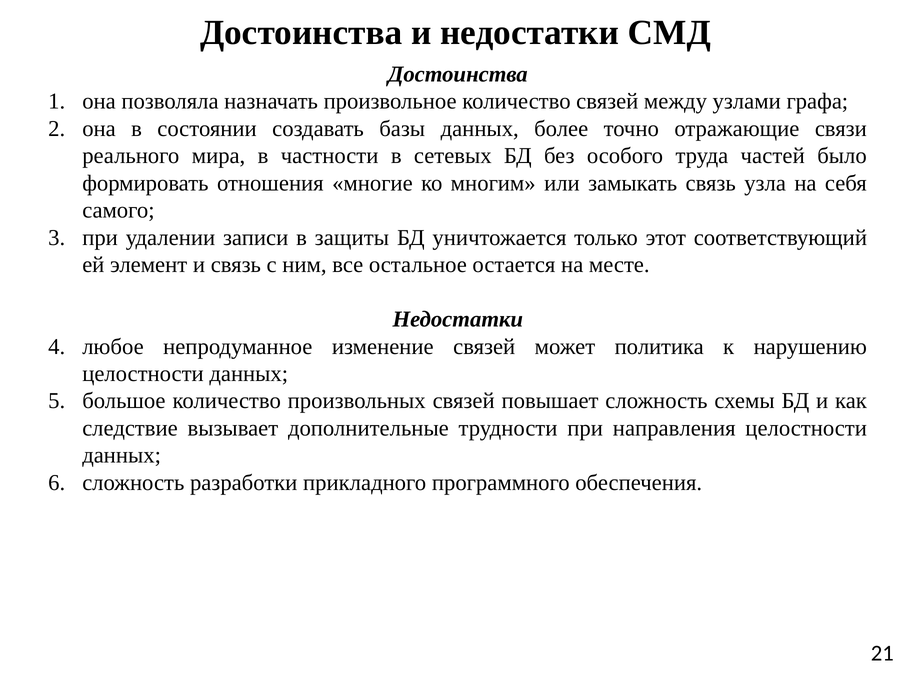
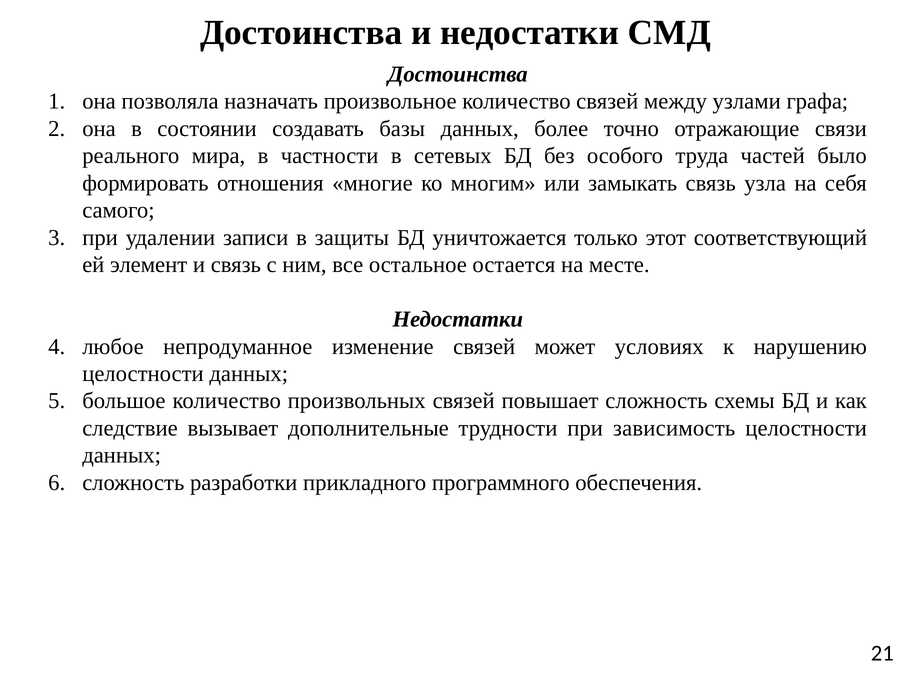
политика: политика -> условиях
направления: направления -> зависимость
